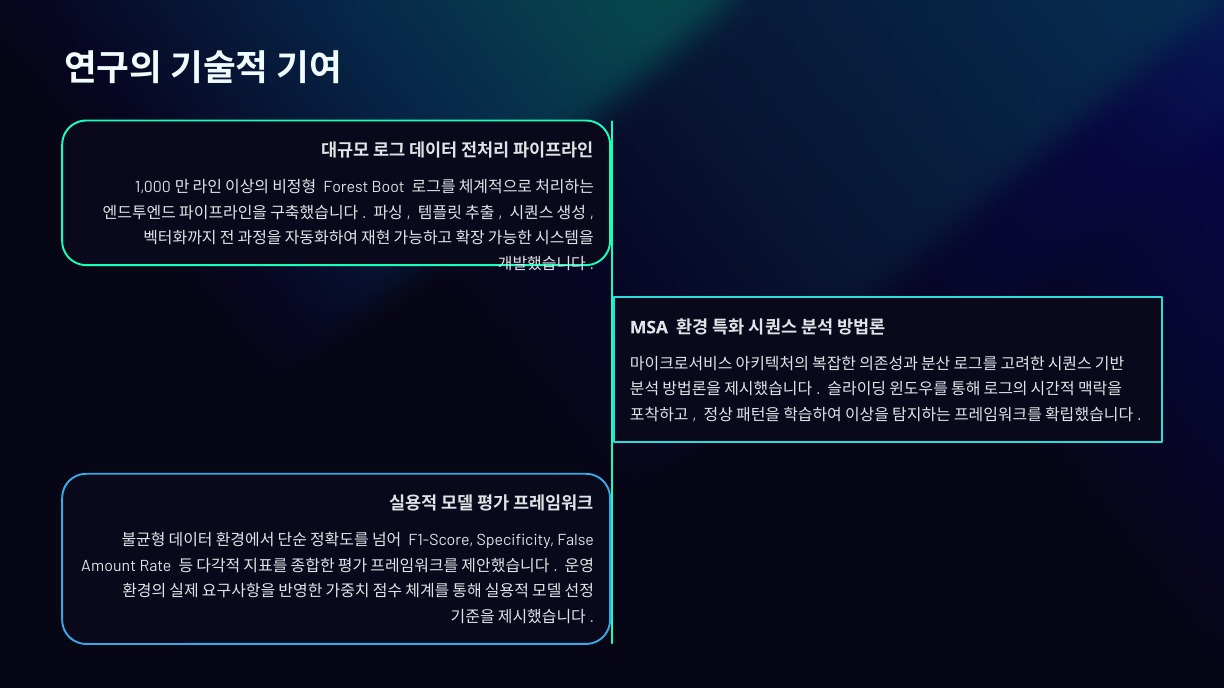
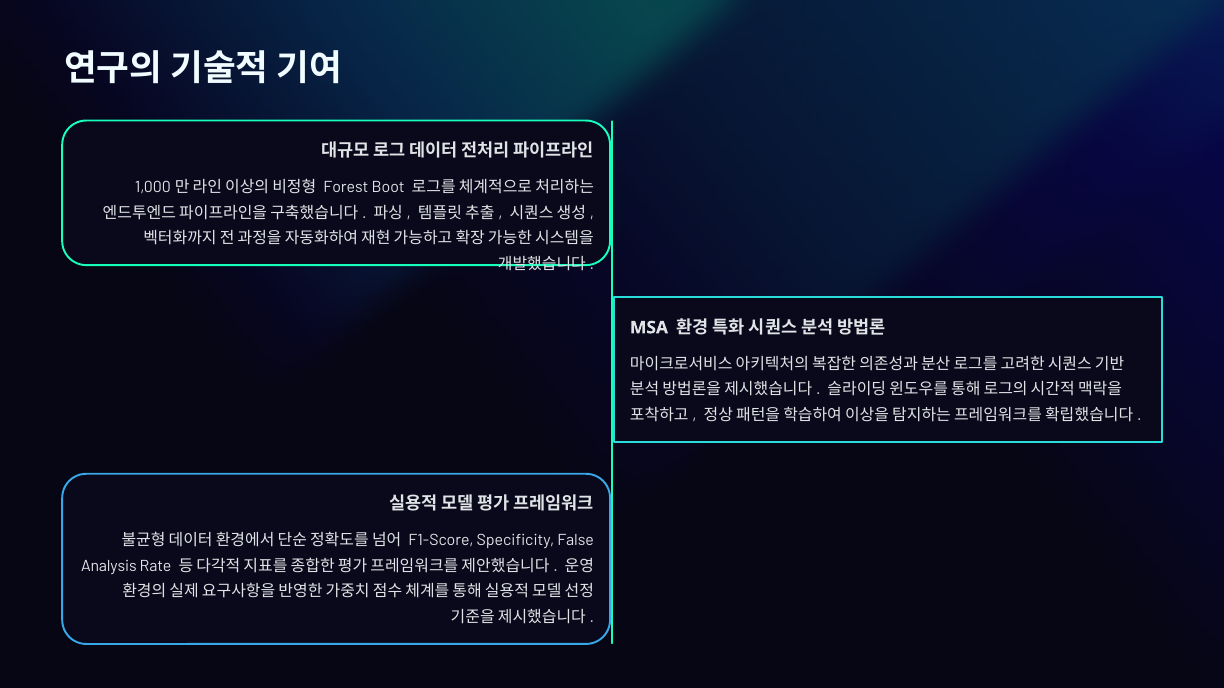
Amount: Amount -> Analysis
